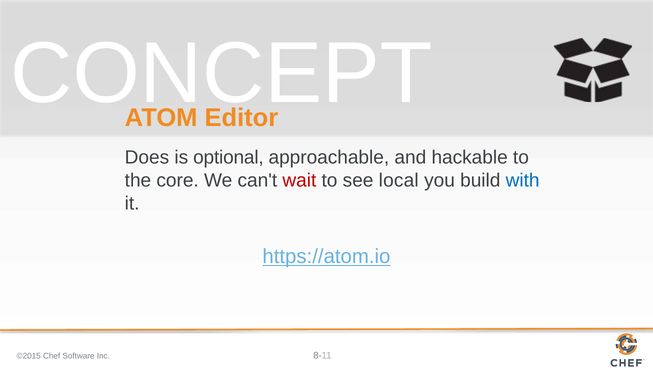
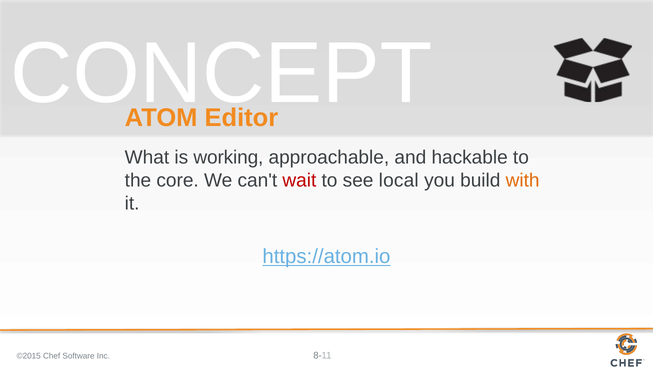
Does: Does -> What
optional: optional -> working
with colour: blue -> orange
